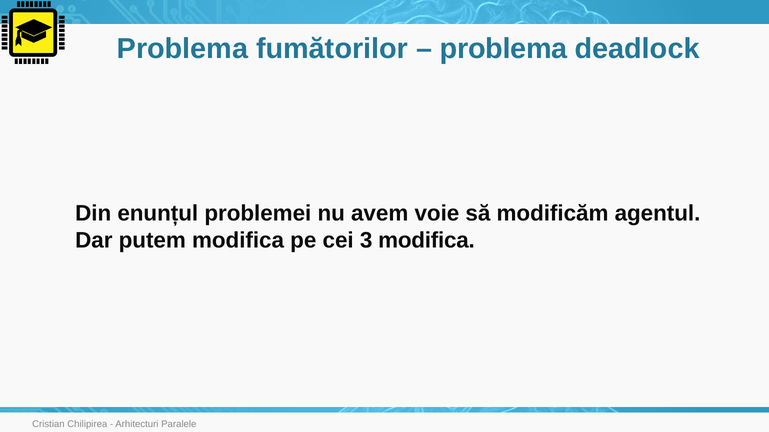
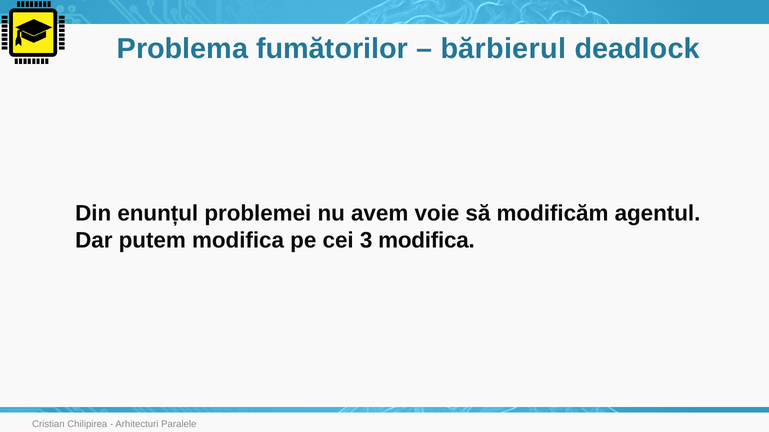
problema at (504, 49): problema -> bărbierul
